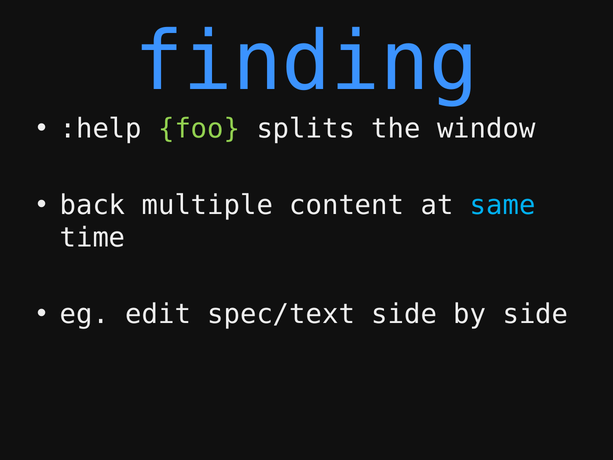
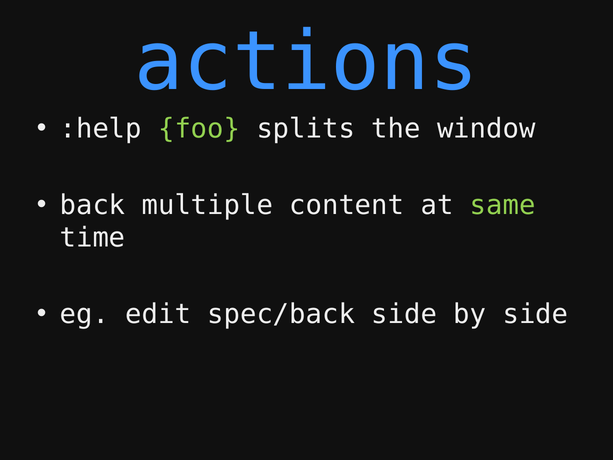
finding: finding -> actions
same colour: light blue -> light green
spec/text: spec/text -> spec/back
